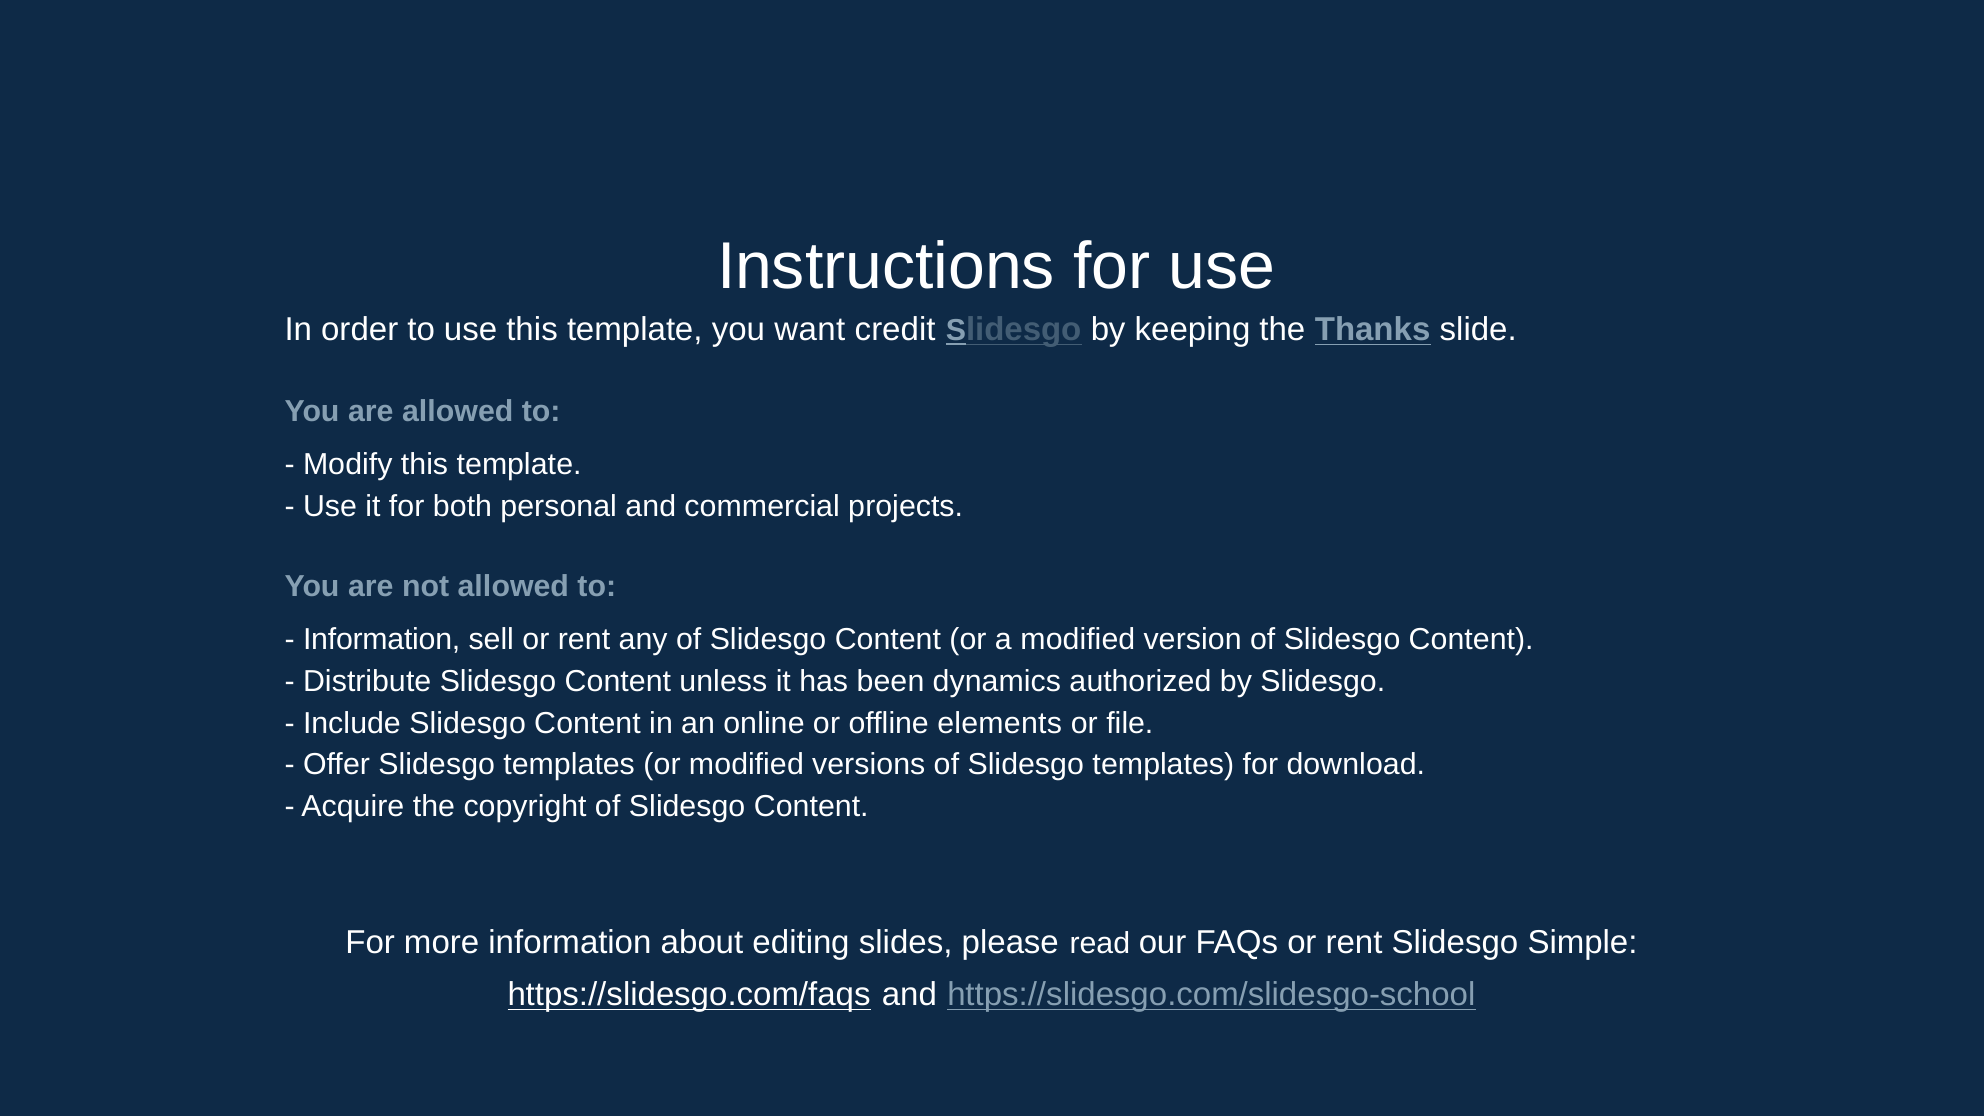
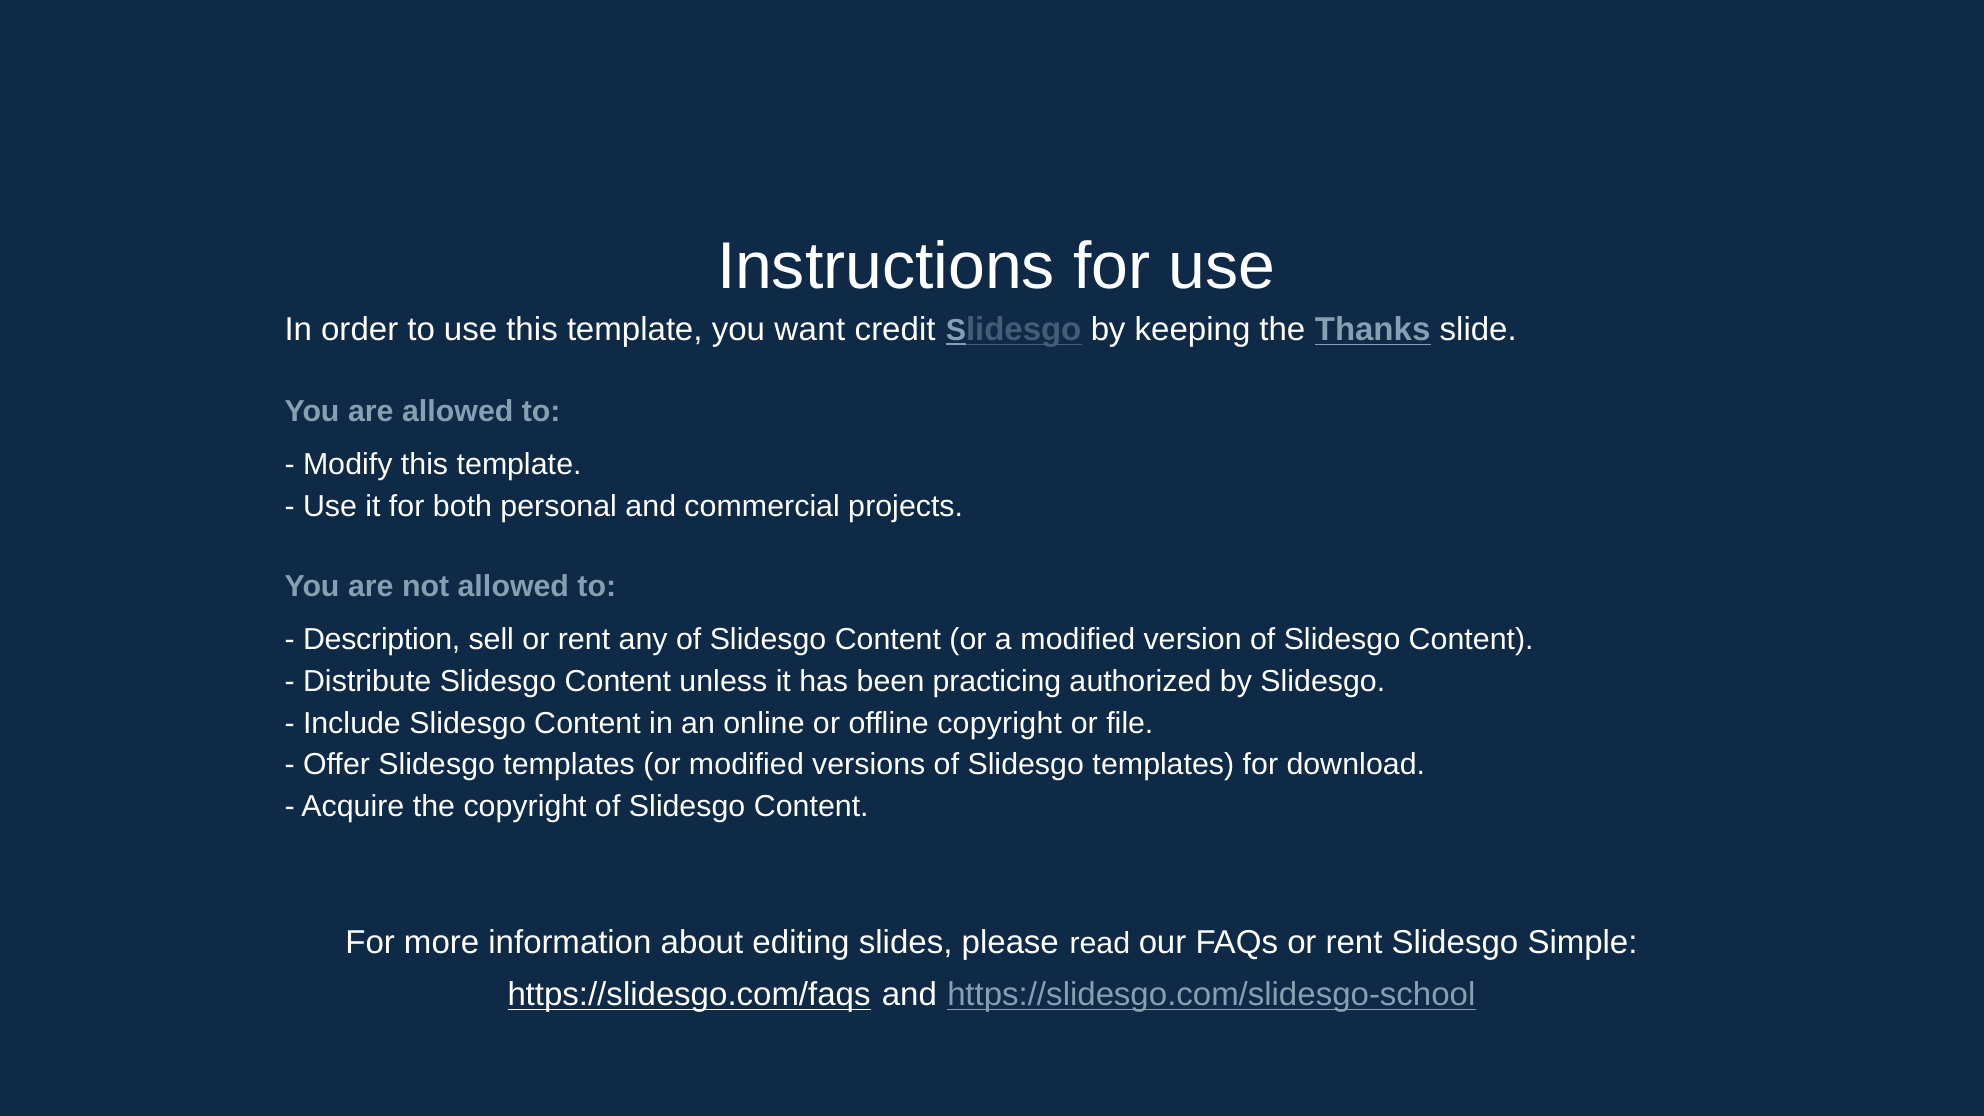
Information at (382, 640): Information -> Description
dynamics: dynamics -> practicing
offline elements: elements -> copyright
